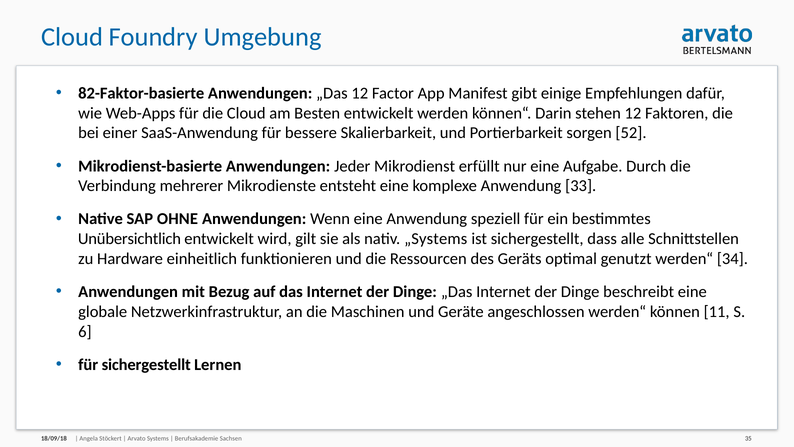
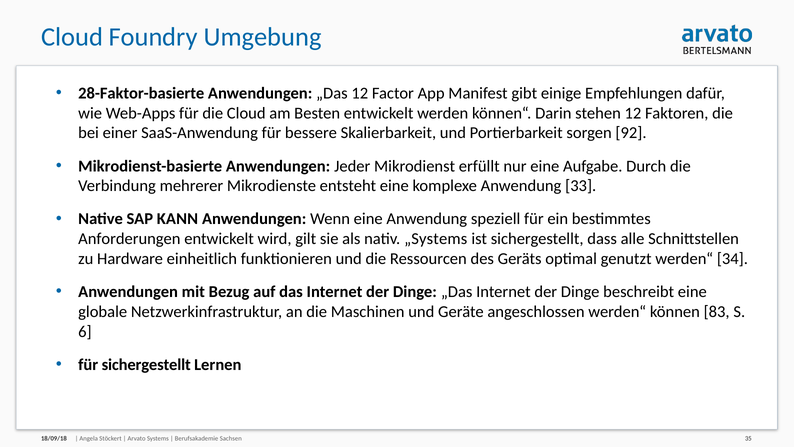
82-Faktor-basierte: 82-Faktor-basierte -> 28-Faktor-basierte
52: 52 -> 92
OHNE: OHNE -> KANN
Unübersichtlich: Unübersichtlich -> Anforderungen
11: 11 -> 83
